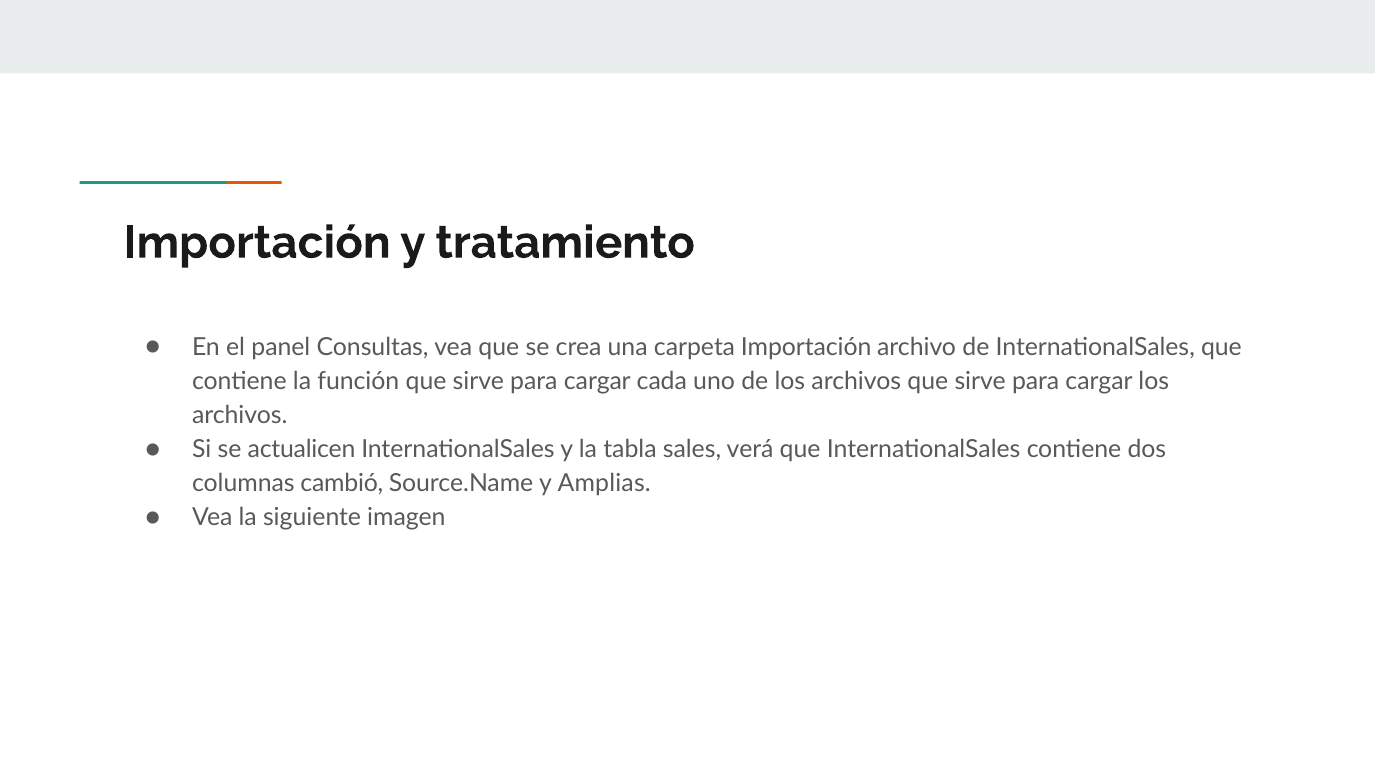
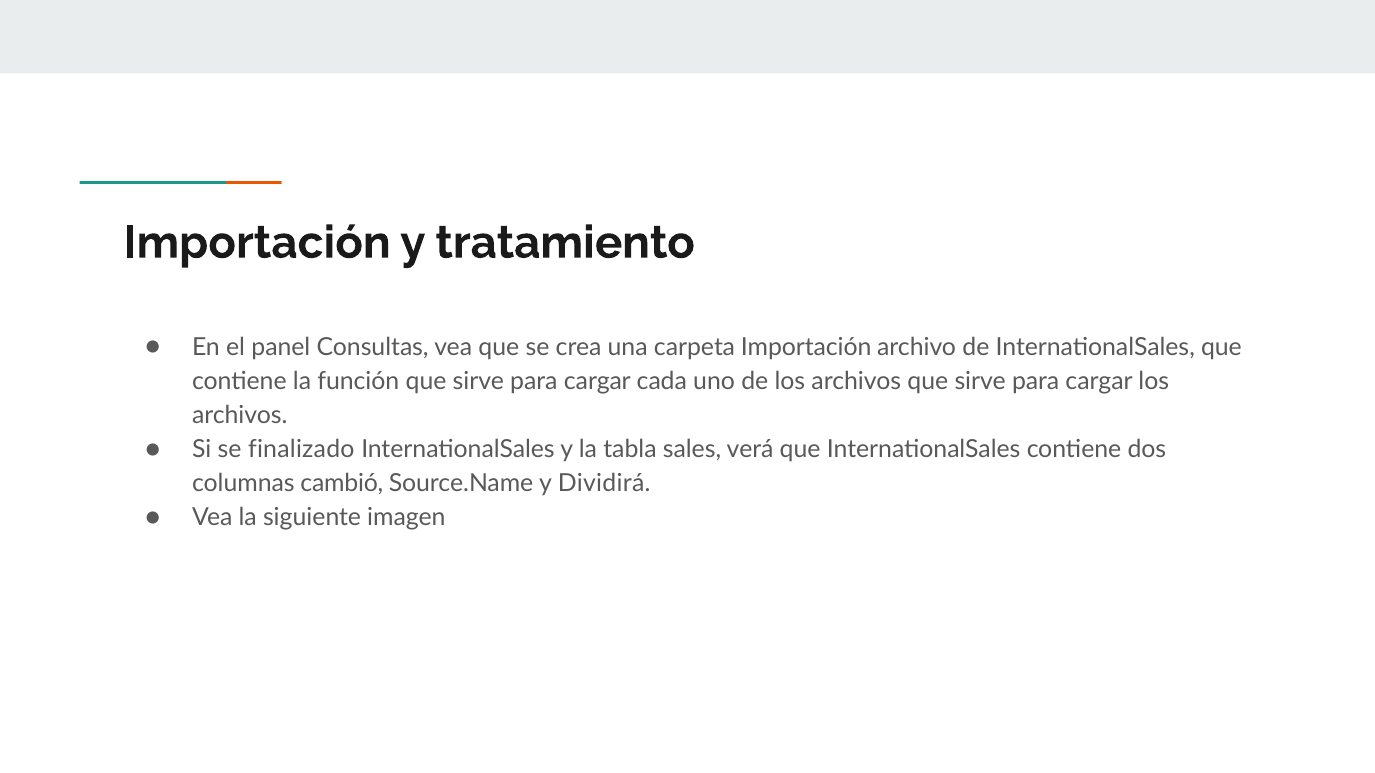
actualicen: actualicen -> finalizado
Amplias: Amplias -> Dividirá
